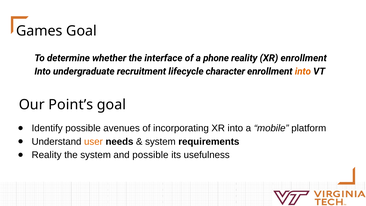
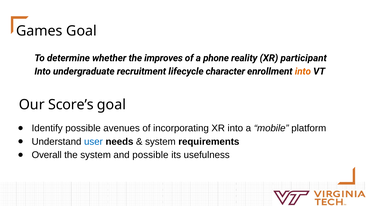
interface: interface -> improves
XR enrollment: enrollment -> participant
Point’s: Point’s -> Score’s
user colour: orange -> blue
Reality at (47, 155): Reality -> Overall
